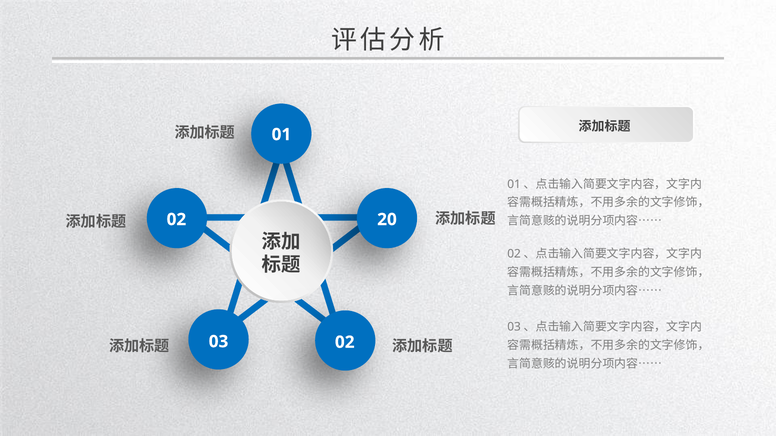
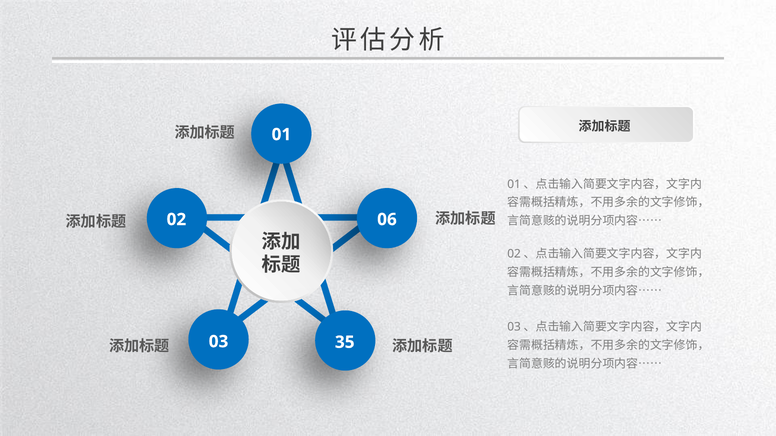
20: 20 -> 06
03 02: 02 -> 35
